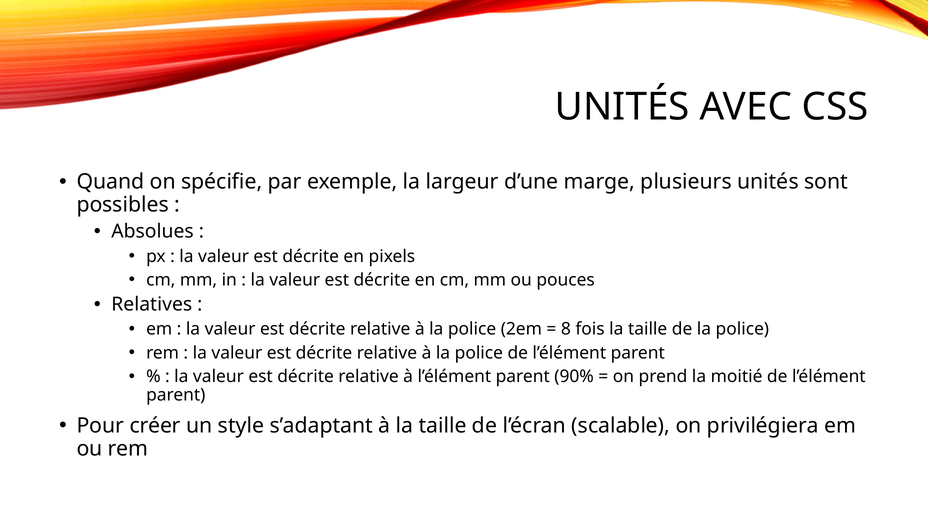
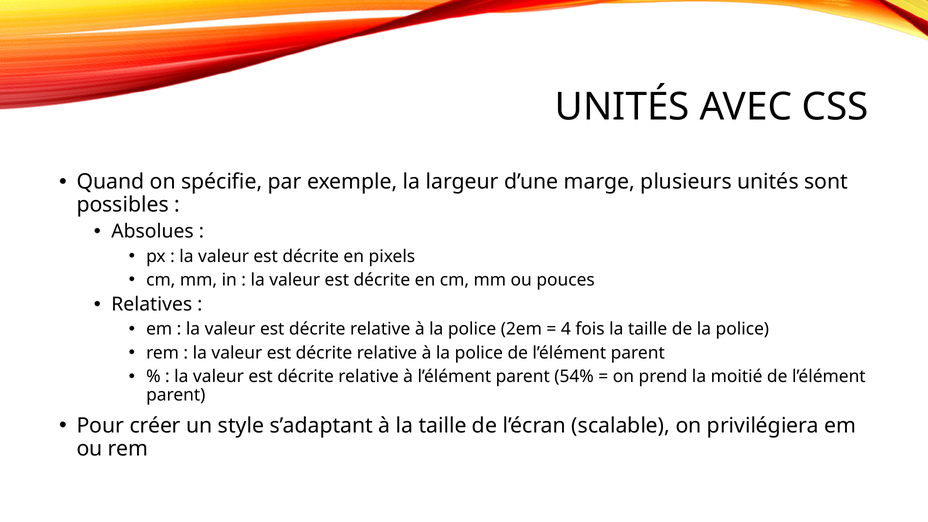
8: 8 -> 4
90%: 90% -> 54%
